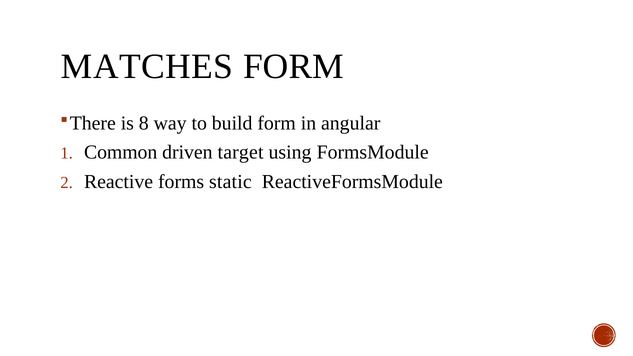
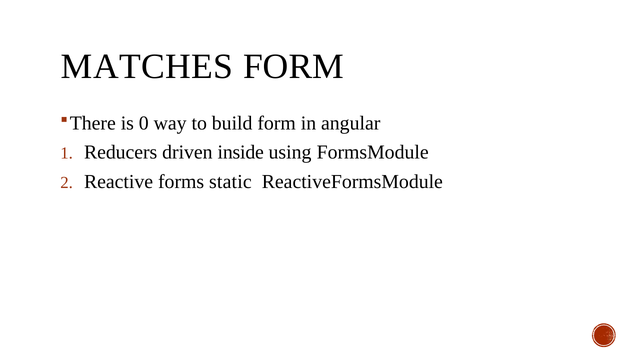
8: 8 -> 0
Common: Common -> Reducers
target: target -> inside
